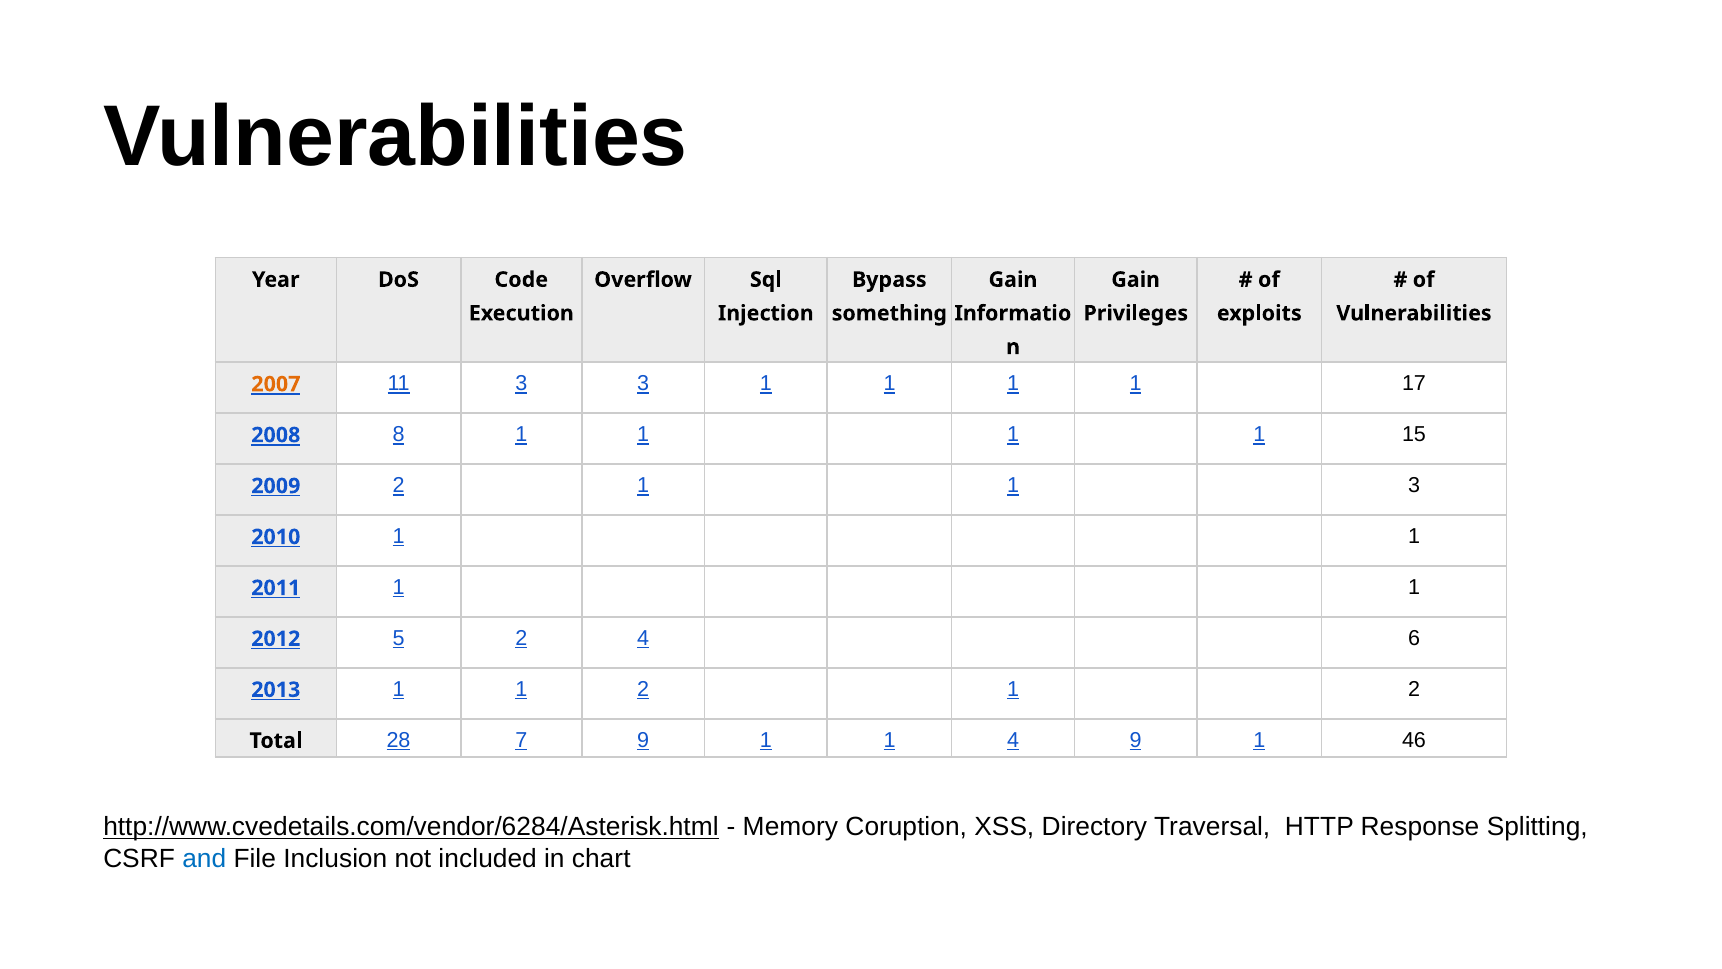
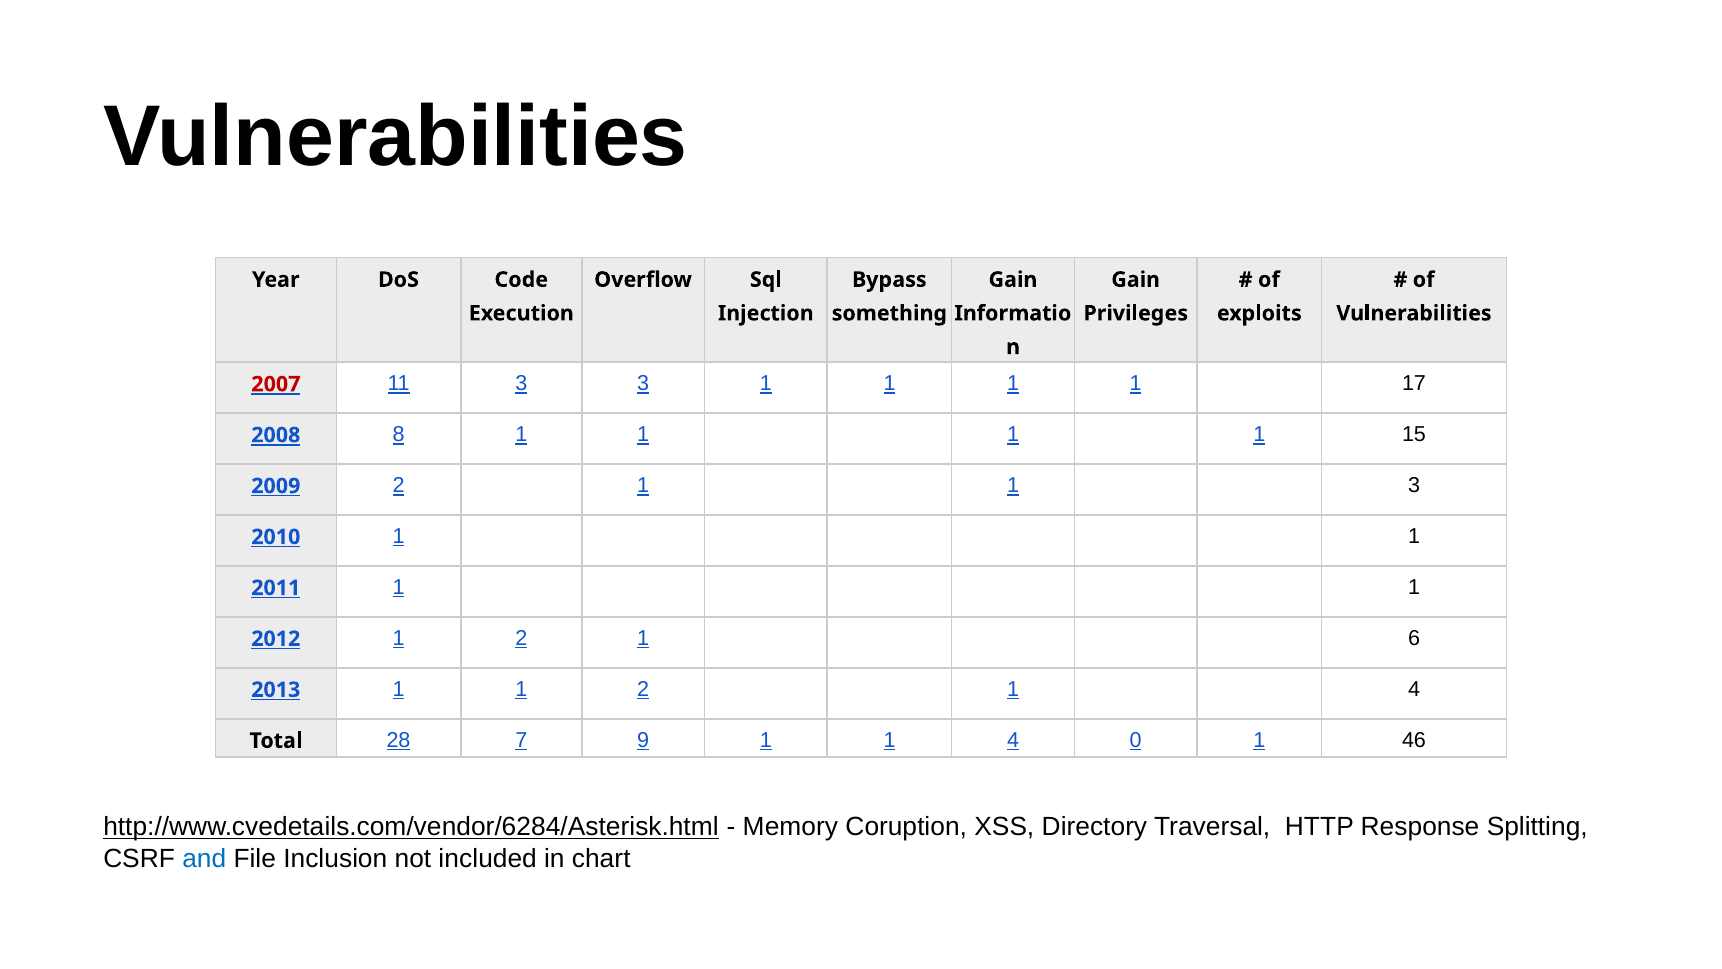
2007 colour: orange -> red
2012 5: 5 -> 1
4 at (643, 638): 4 -> 1
2 1 2: 2 -> 4
4 9: 9 -> 0
